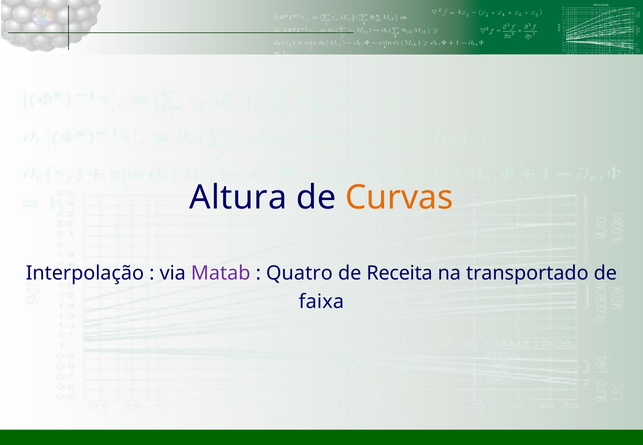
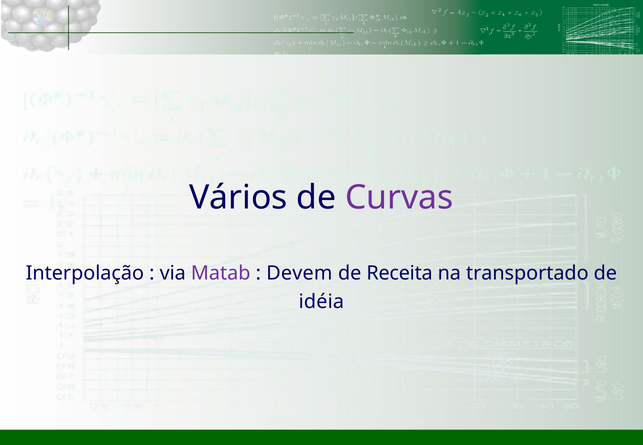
Altura: Altura -> Vários
Curvas colour: orange -> purple
Quatro: Quatro -> Devem
faixa: faixa -> idéia
